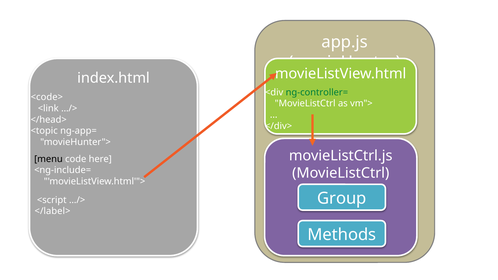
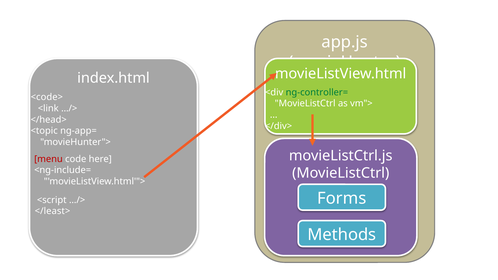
menu colour: black -> red
Group: Group -> Forms
</label>: </label> -> </least>
